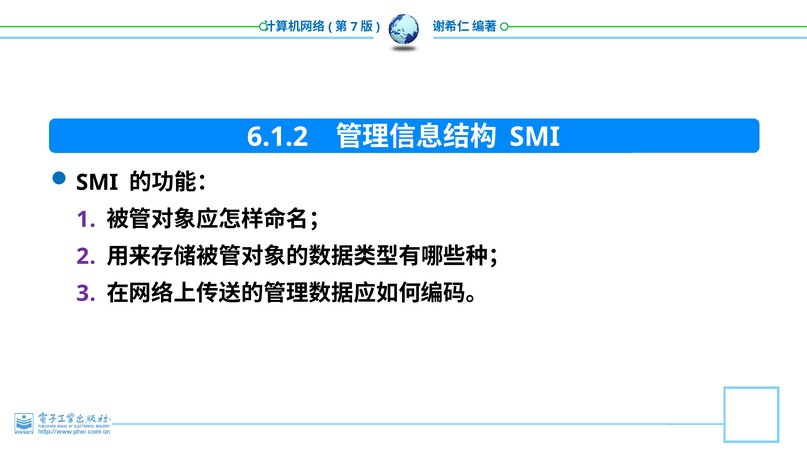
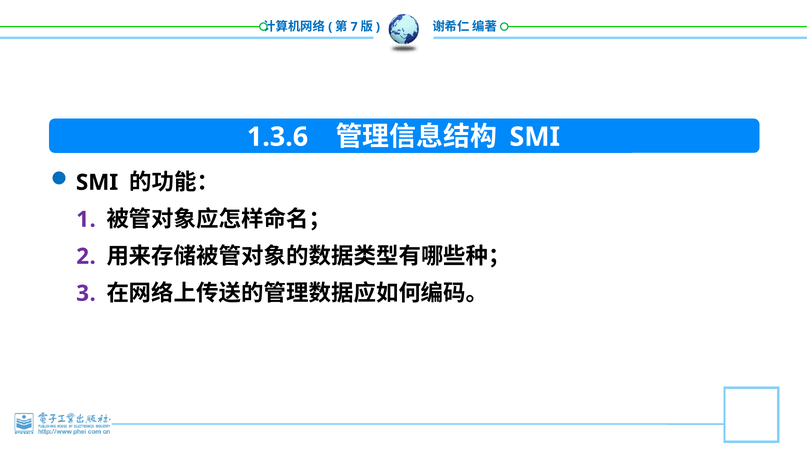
6.1.2: 6.1.2 -> 1.3.6
